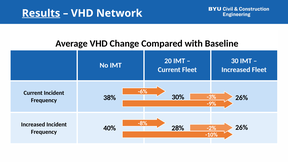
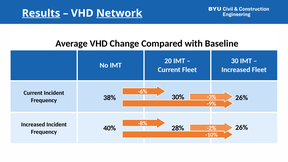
Network underline: none -> present
